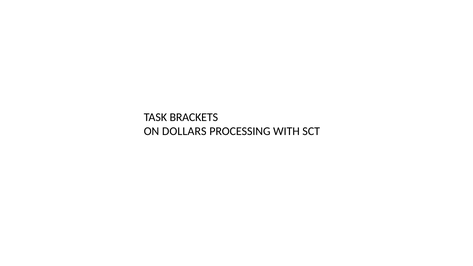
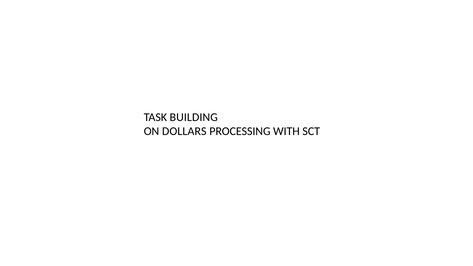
BRACKETS: BRACKETS -> BUILDING
